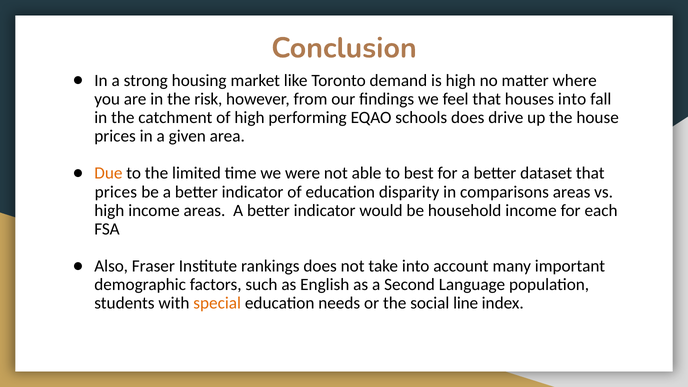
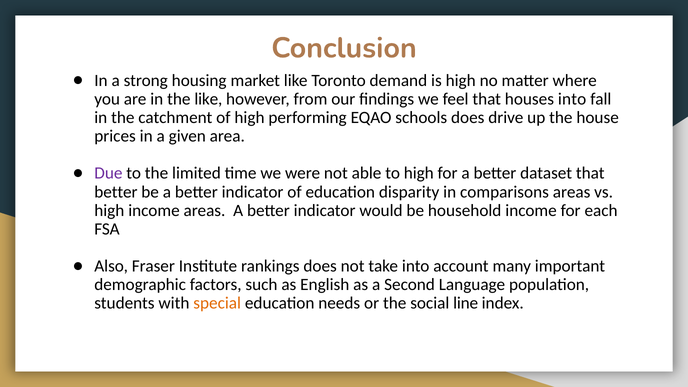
the risk: risk -> like
Due colour: orange -> purple
to best: best -> high
prices at (116, 192): prices -> better
